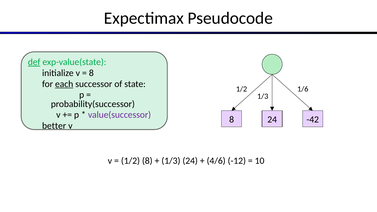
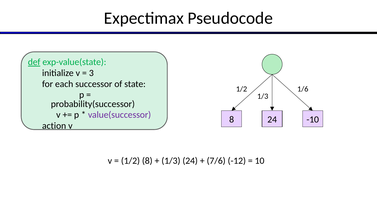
8 at (91, 73): 8 -> 3
each underline: present -> none
-42: -42 -> -10
better: better -> action
4/6: 4/6 -> 7/6
